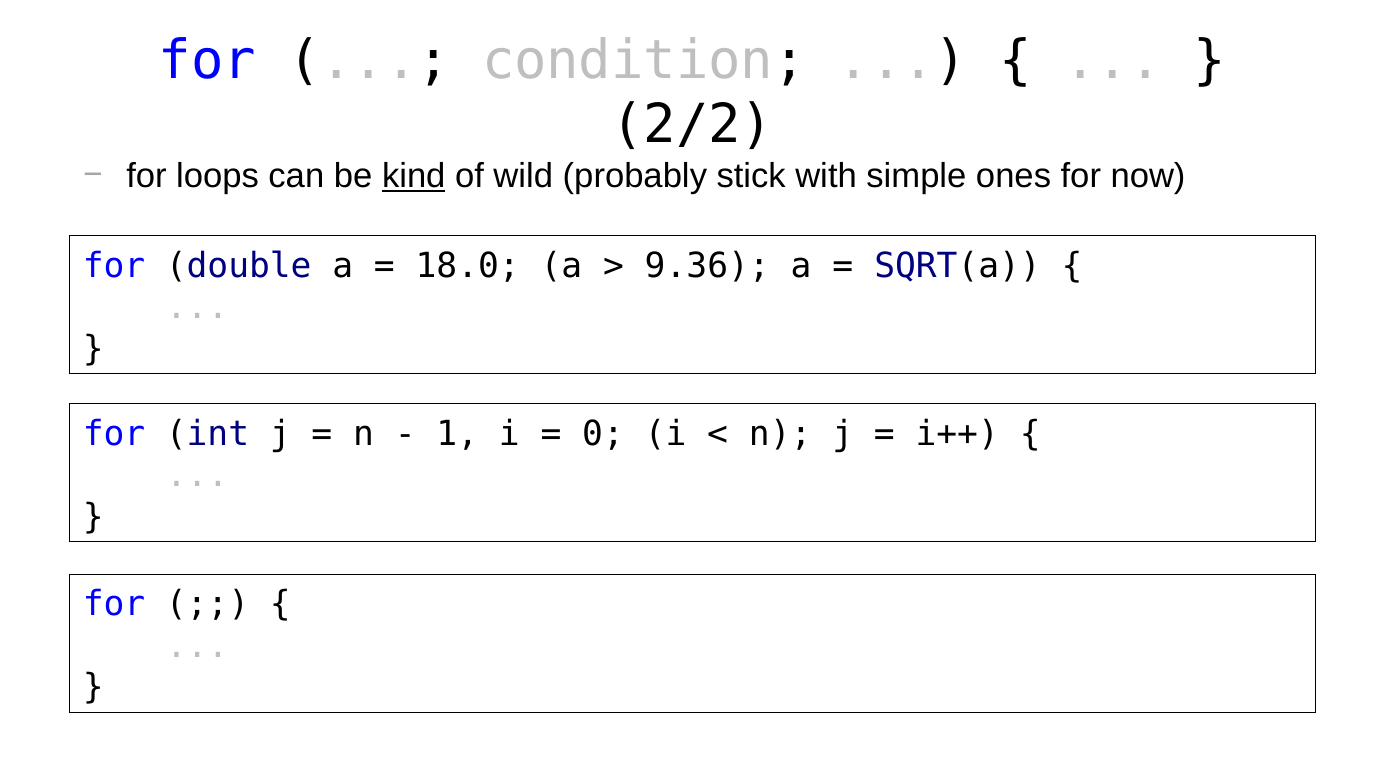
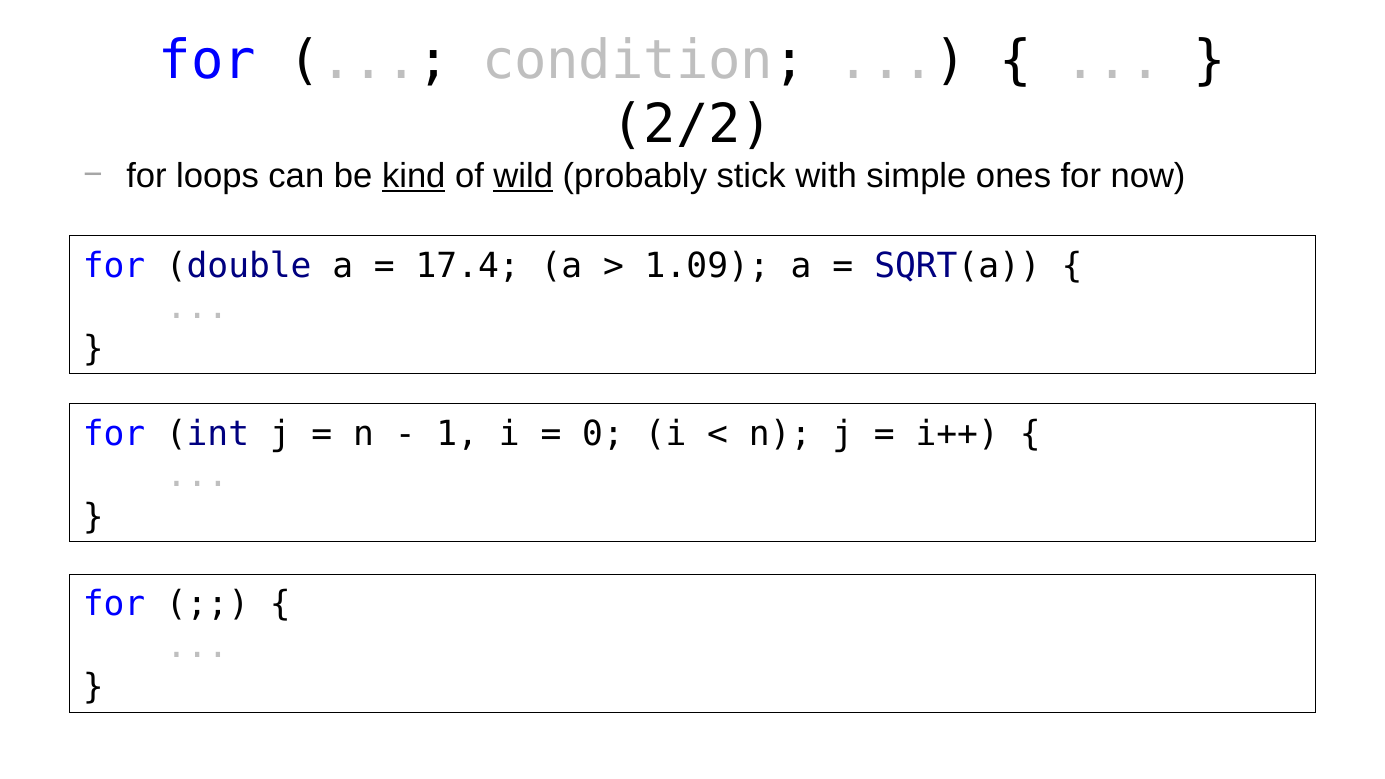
wild underline: none -> present
18.0: 18.0 -> 17.4
9.36: 9.36 -> 1.09
